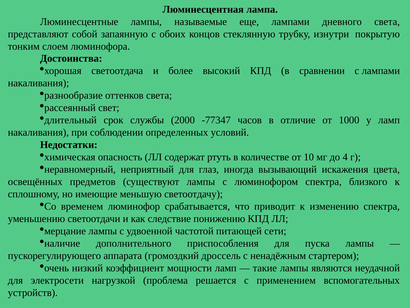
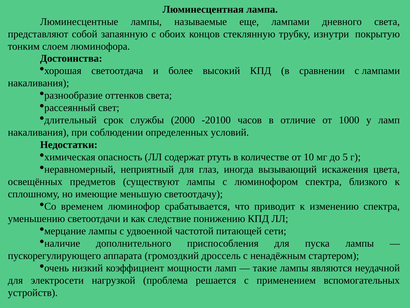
-77347: -77347 -> -20100
4: 4 -> 5
